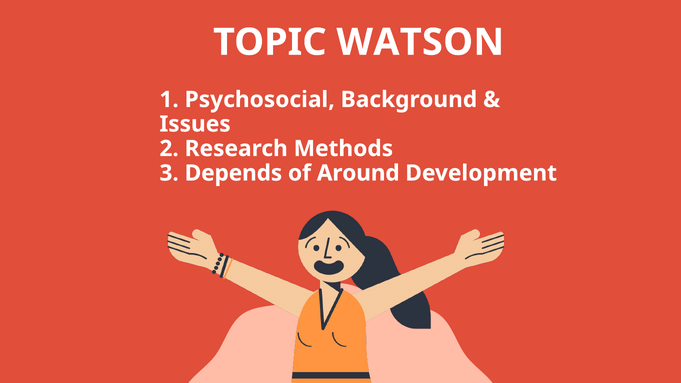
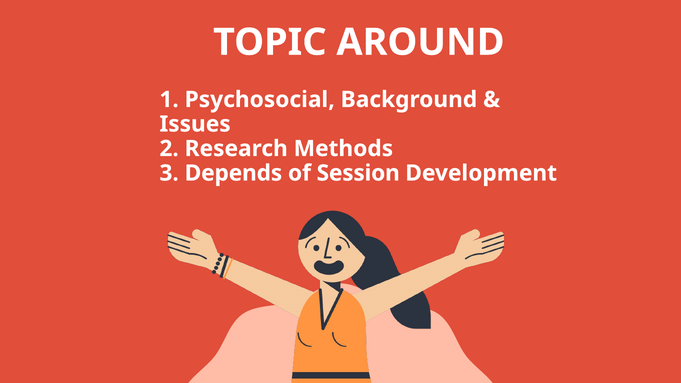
WATSON: WATSON -> AROUND
Around: Around -> Session
